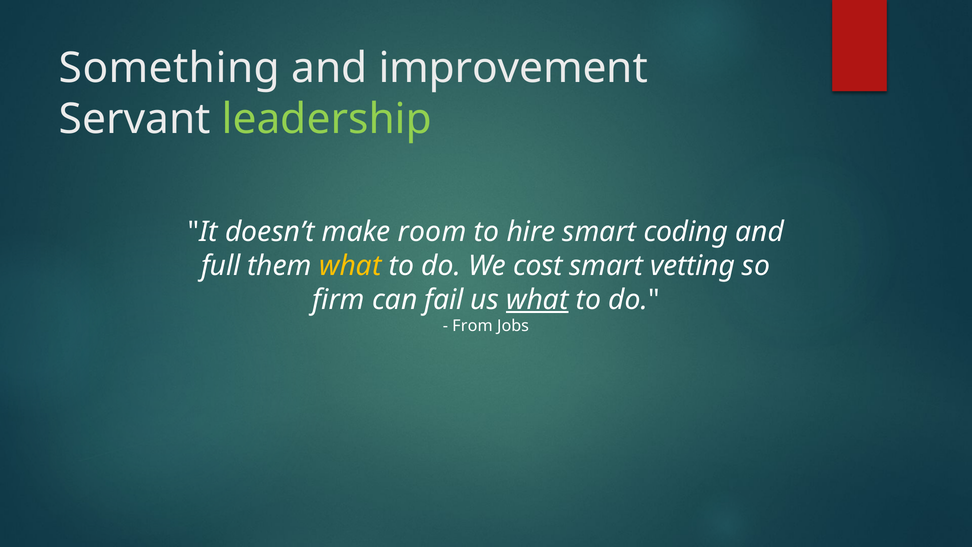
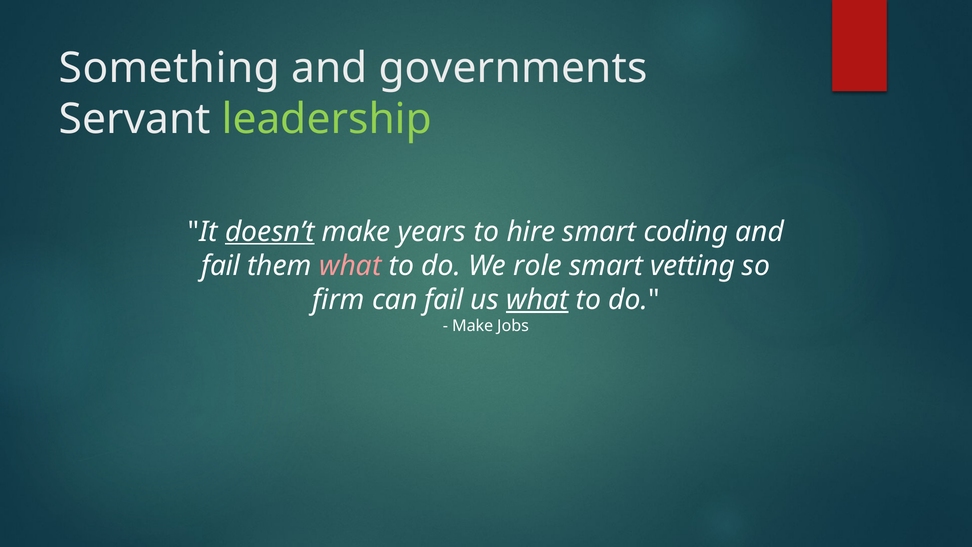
improvement: improvement -> governments
doesn’t underline: none -> present
room: room -> years
full at (221, 266): full -> fail
what at (350, 266) colour: yellow -> pink
cost: cost -> role
From at (472, 326): From -> Make
